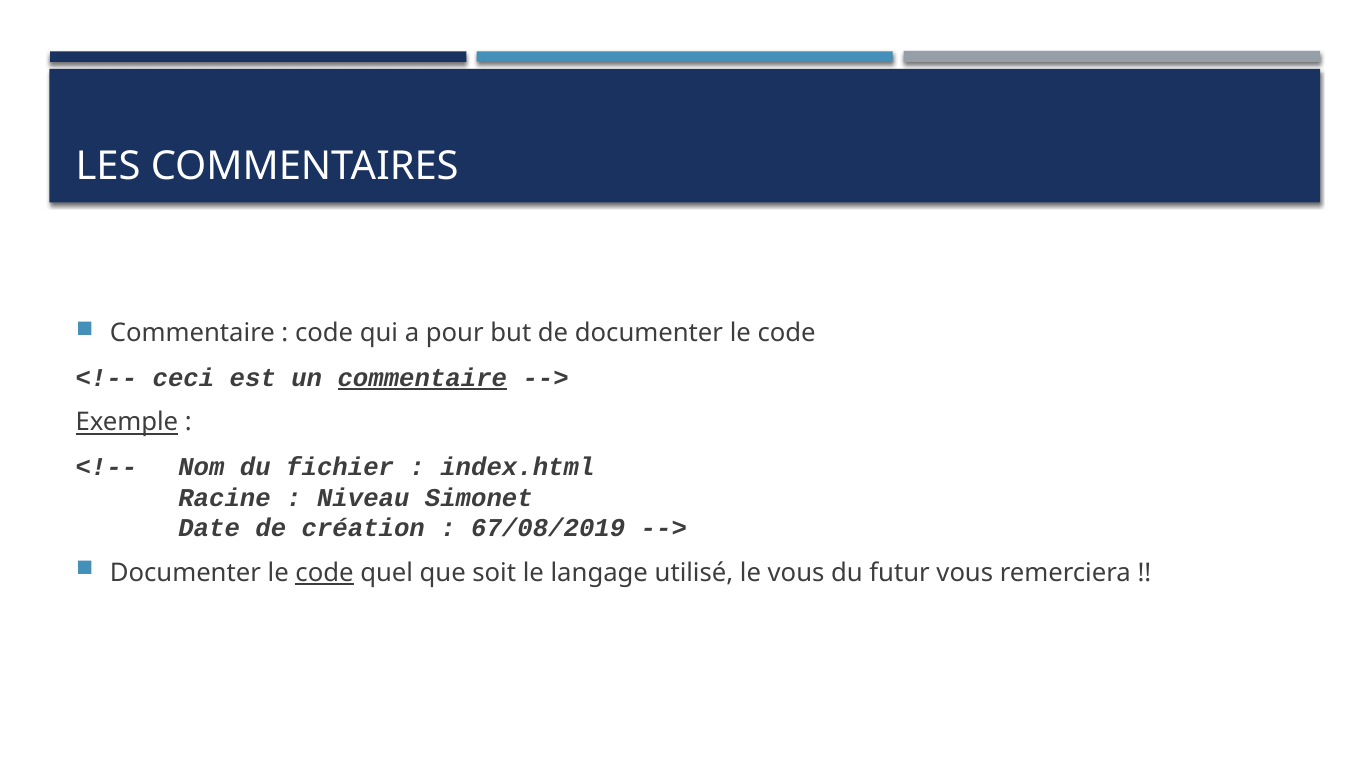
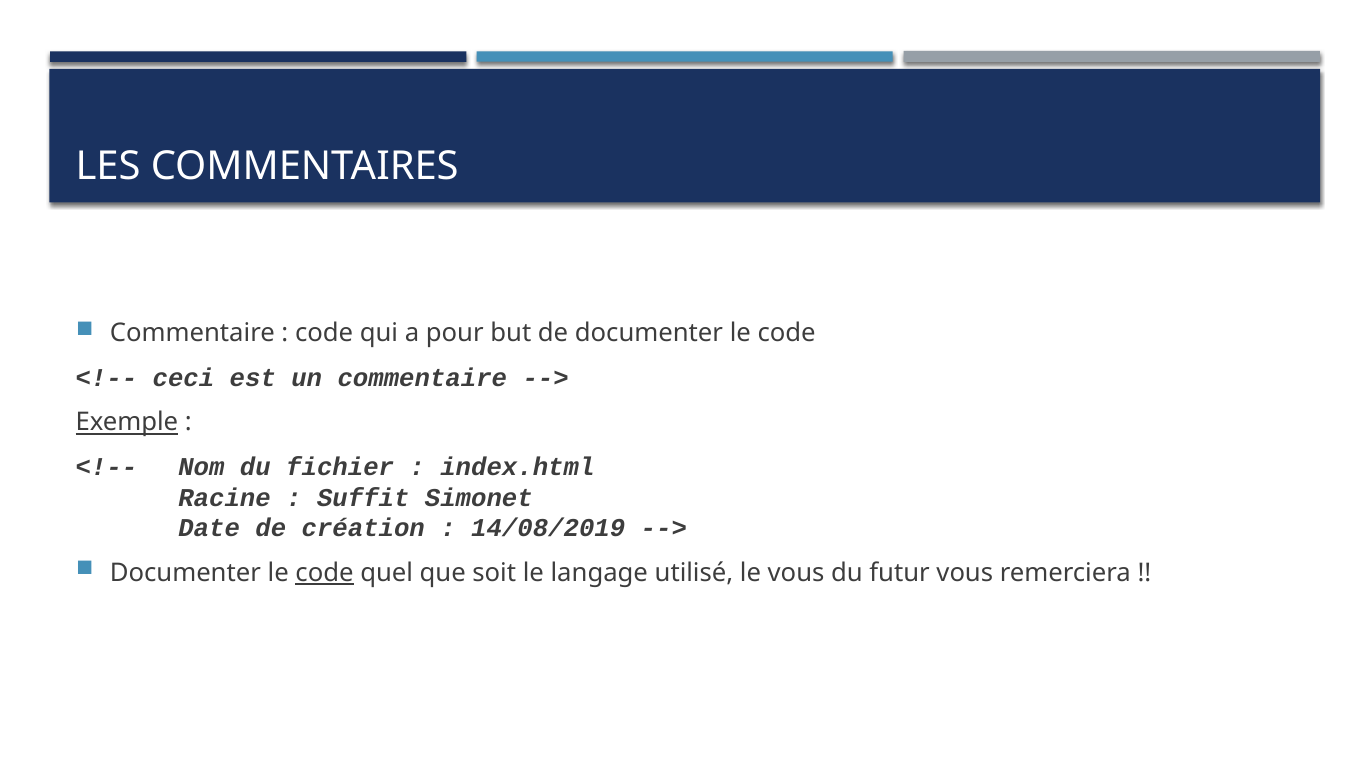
commentaire at (422, 378) underline: present -> none
Niveau: Niveau -> Suffit
67/08/2019: 67/08/2019 -> 14/08/2019
